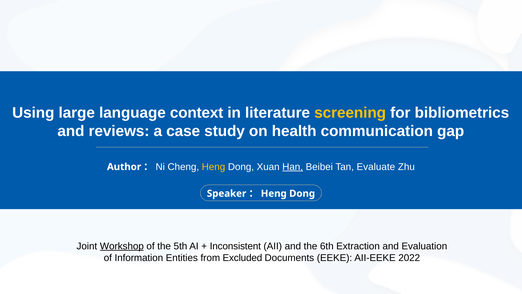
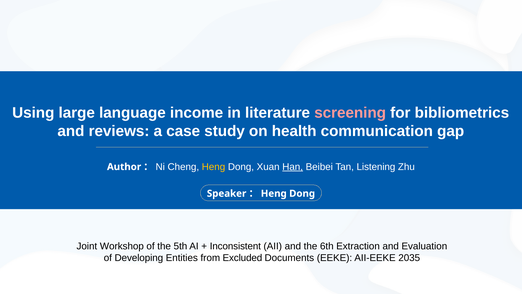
context: context -> income
screening colour: yellow -> pink
Evaluate: Evaluate -> Listening
Workshop underline: present -> none
Information: Information -> Developing
2022: 2022 -> 2035
